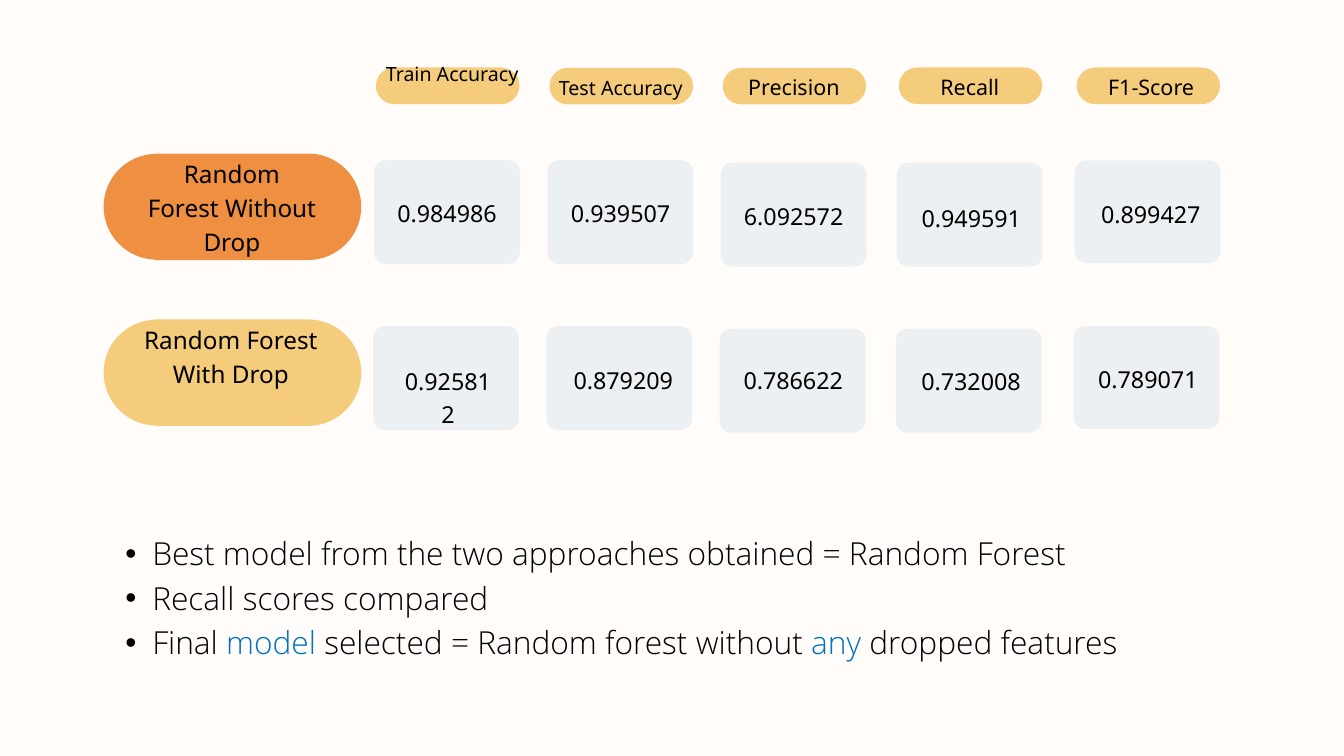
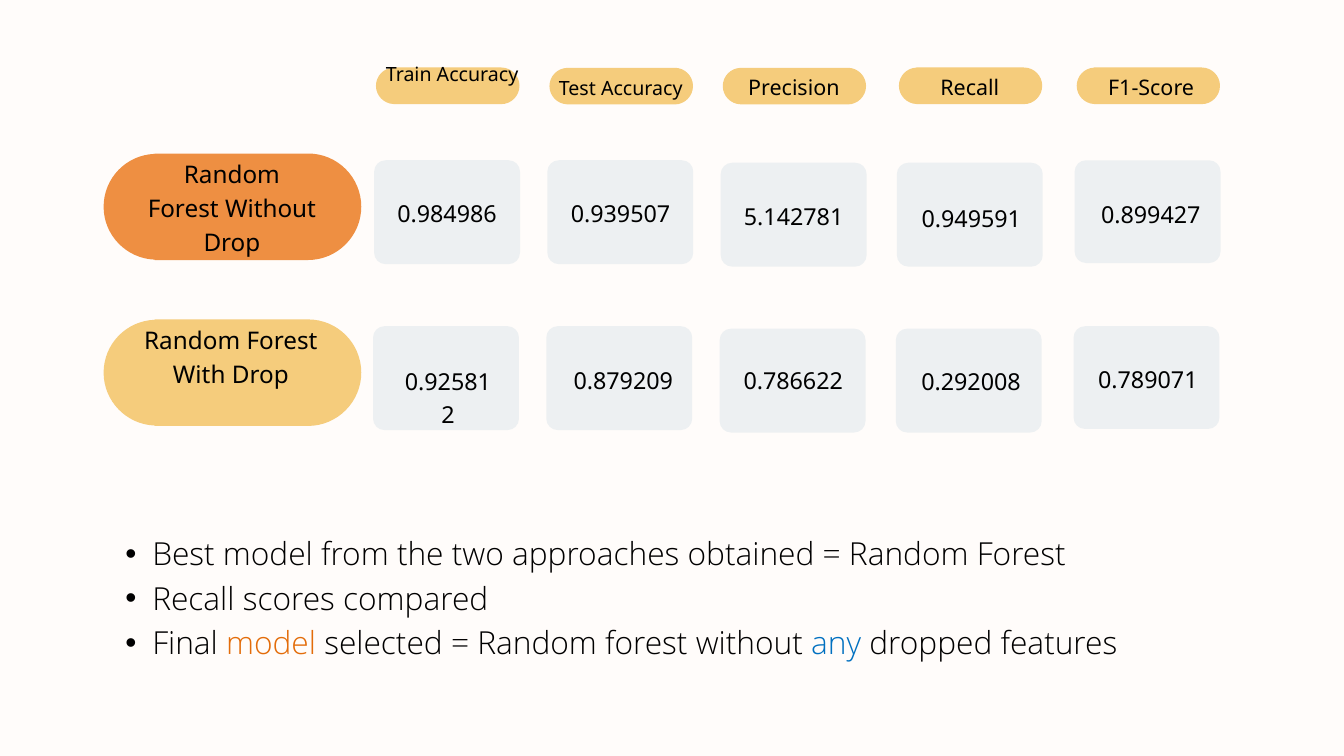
6.092572: 6.092572 -> 5.142781
0.732008: 0.732008 -> 0.292008
model at (271, 644) colour: blue -> orange
